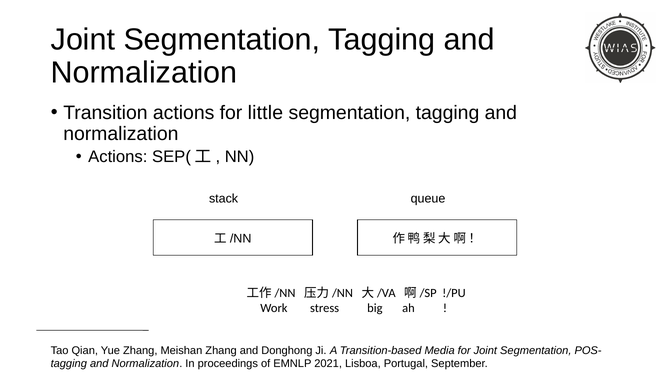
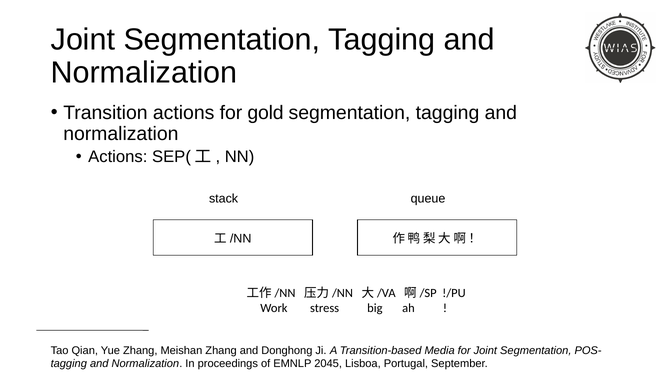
little: little -> gold
2021: 2021 -> 2045
